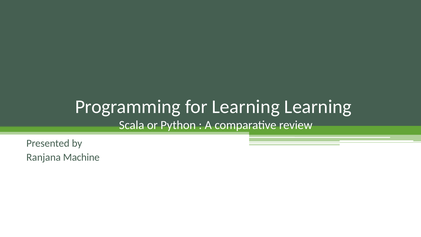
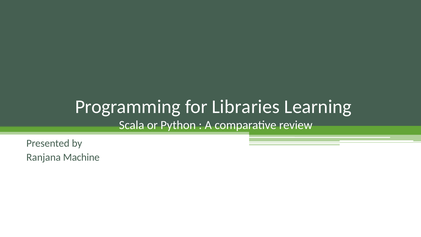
for Learning: Learning -> Libraries
